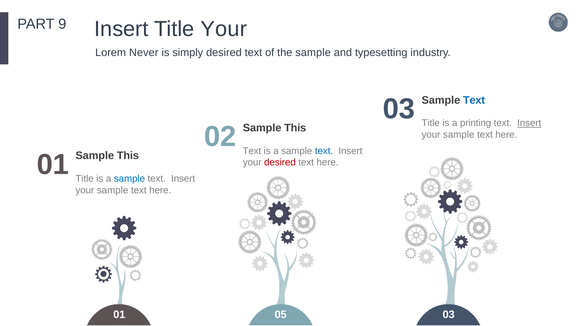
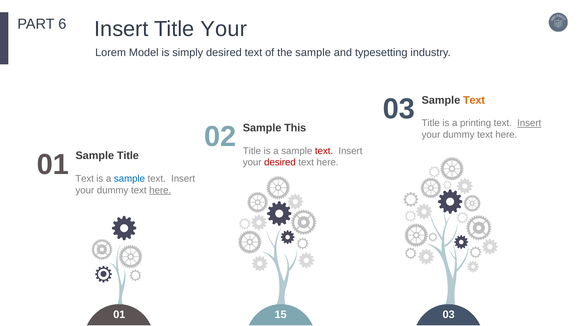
9: 9 -> 6
Never: Never -> Model
Text at (474, 100) colour: blue -> orange
sample at (459, 135): sample -> dummy
This at (128, 155): This -> Title
01 Text: Text -> Title
text at (324, 151) colour: blue -> red
Title at (85, 178): Title -> Text
sample at (113, 190): sample -> dummy
here at (160, 190) underline: none -> present
05: 05 -> 15
